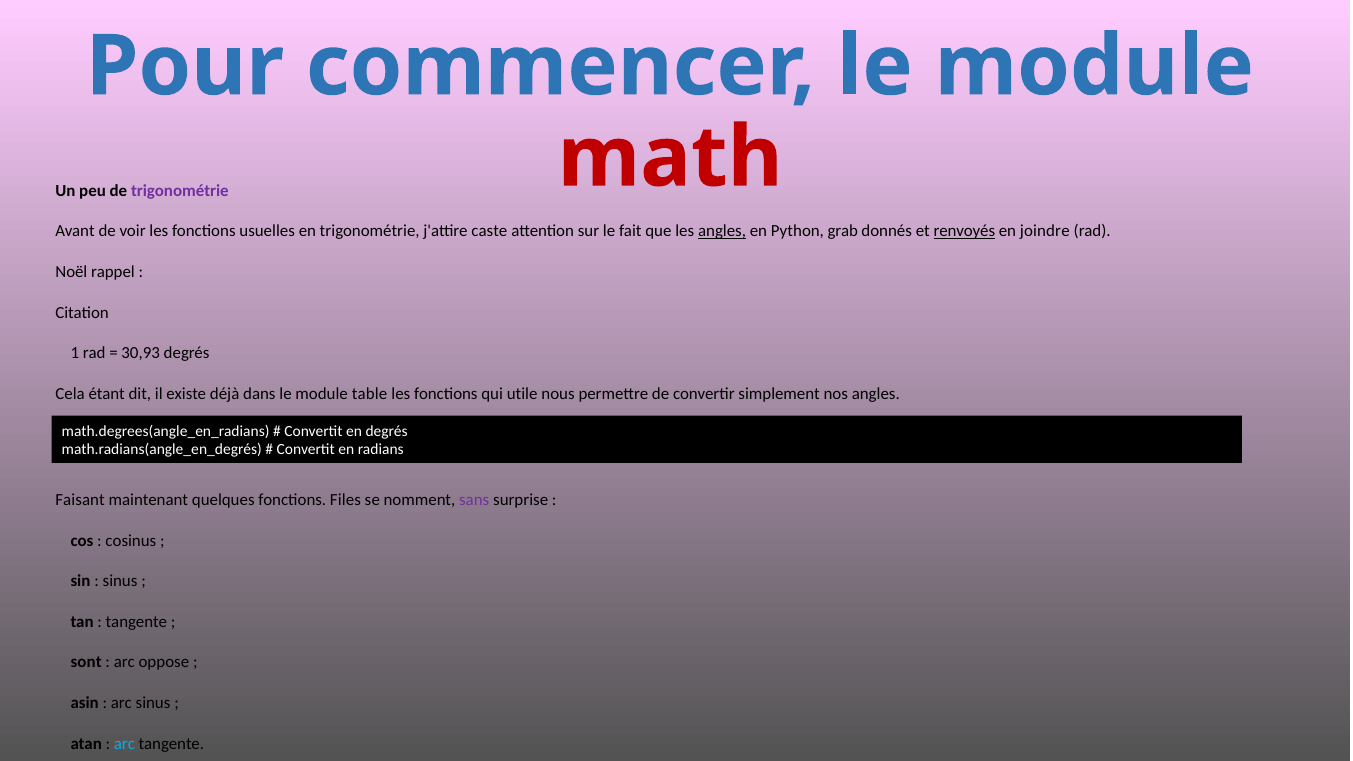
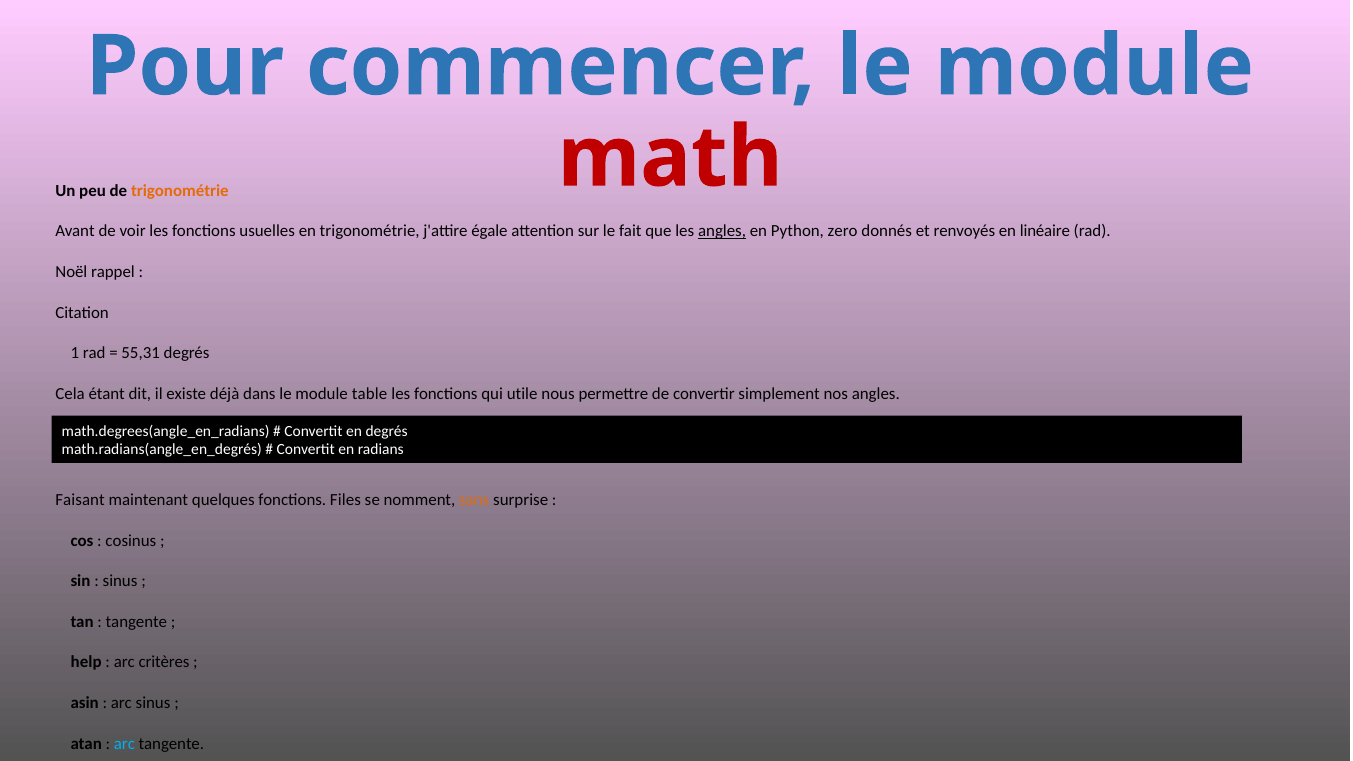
trigonométrie at (180, 191) colour: purple -> orange
caste: caste -> égale
grab: grab -> zero
renvoyés underline: present -> none
joindre: joindre -> linéaire
30,93: 30,93 -> 55,31
sans colour: purple -> orange
sont: sont -> help
oppose: oppose -> critères
